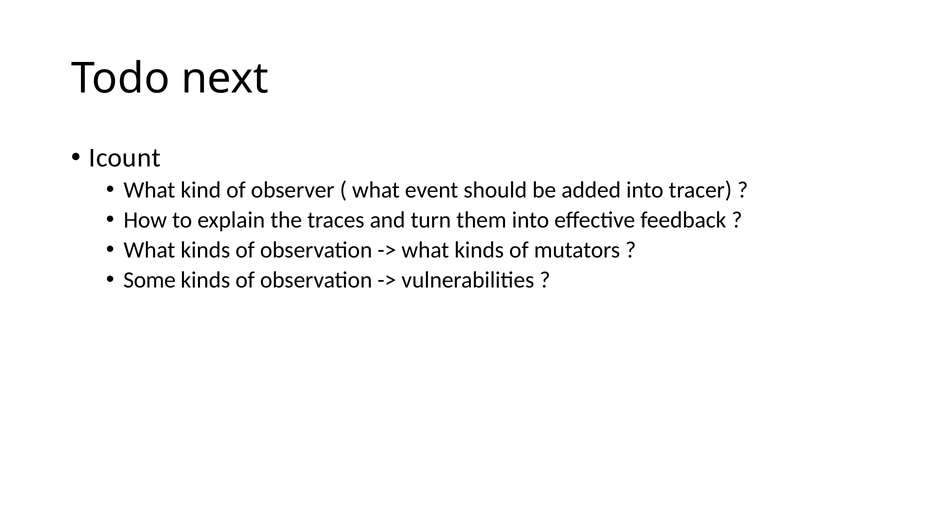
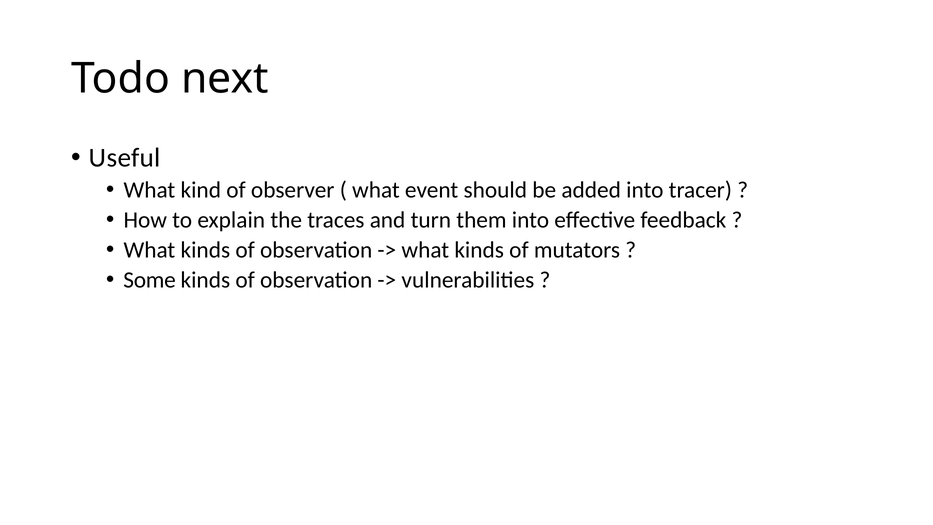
Icount: Icount -> Useful
